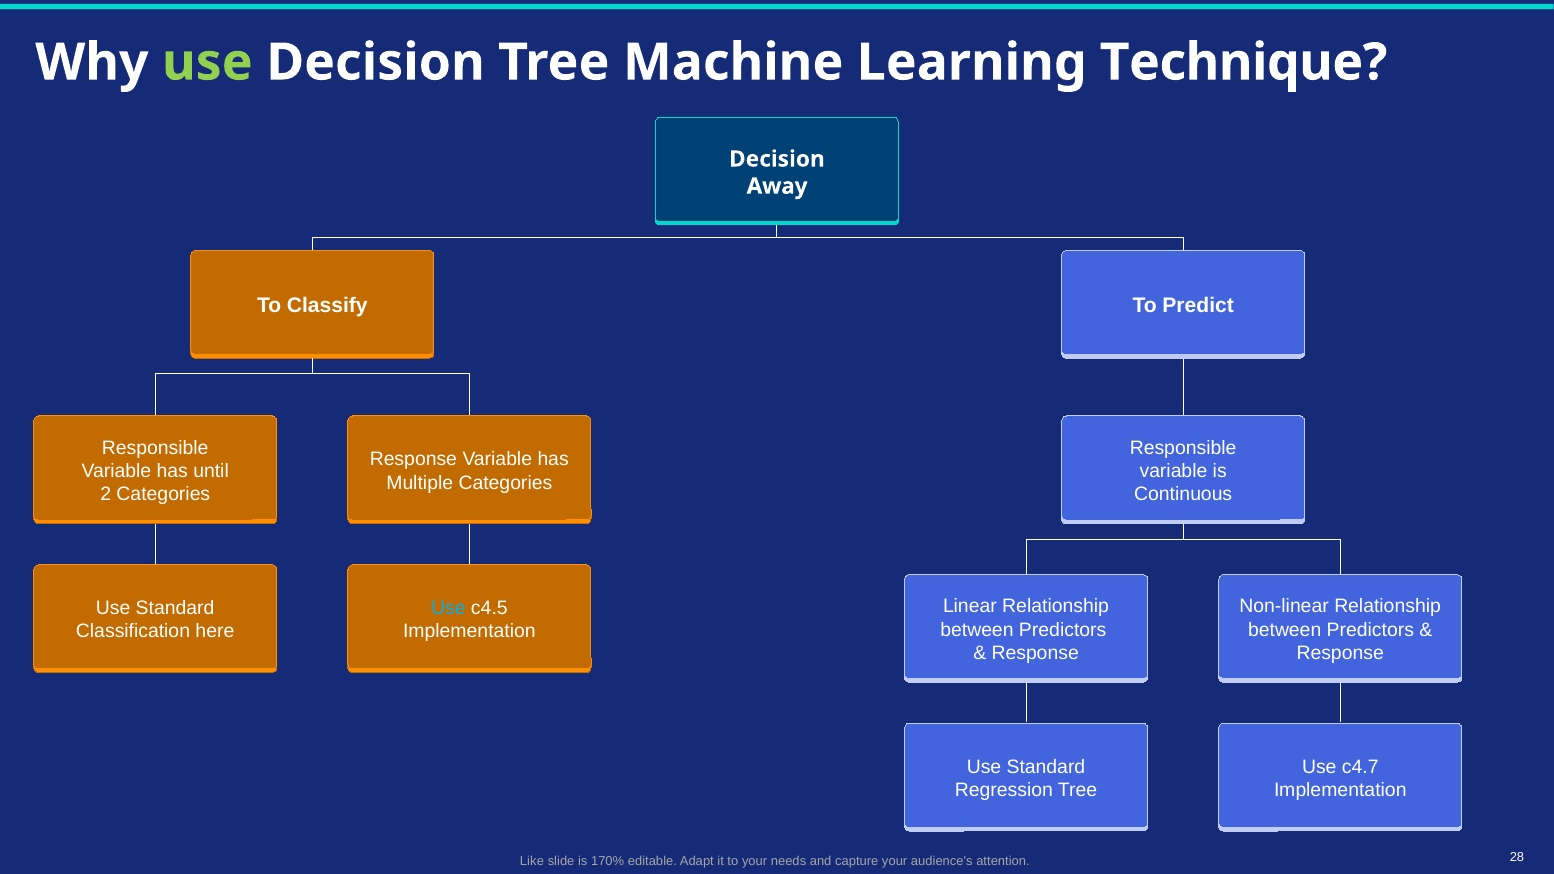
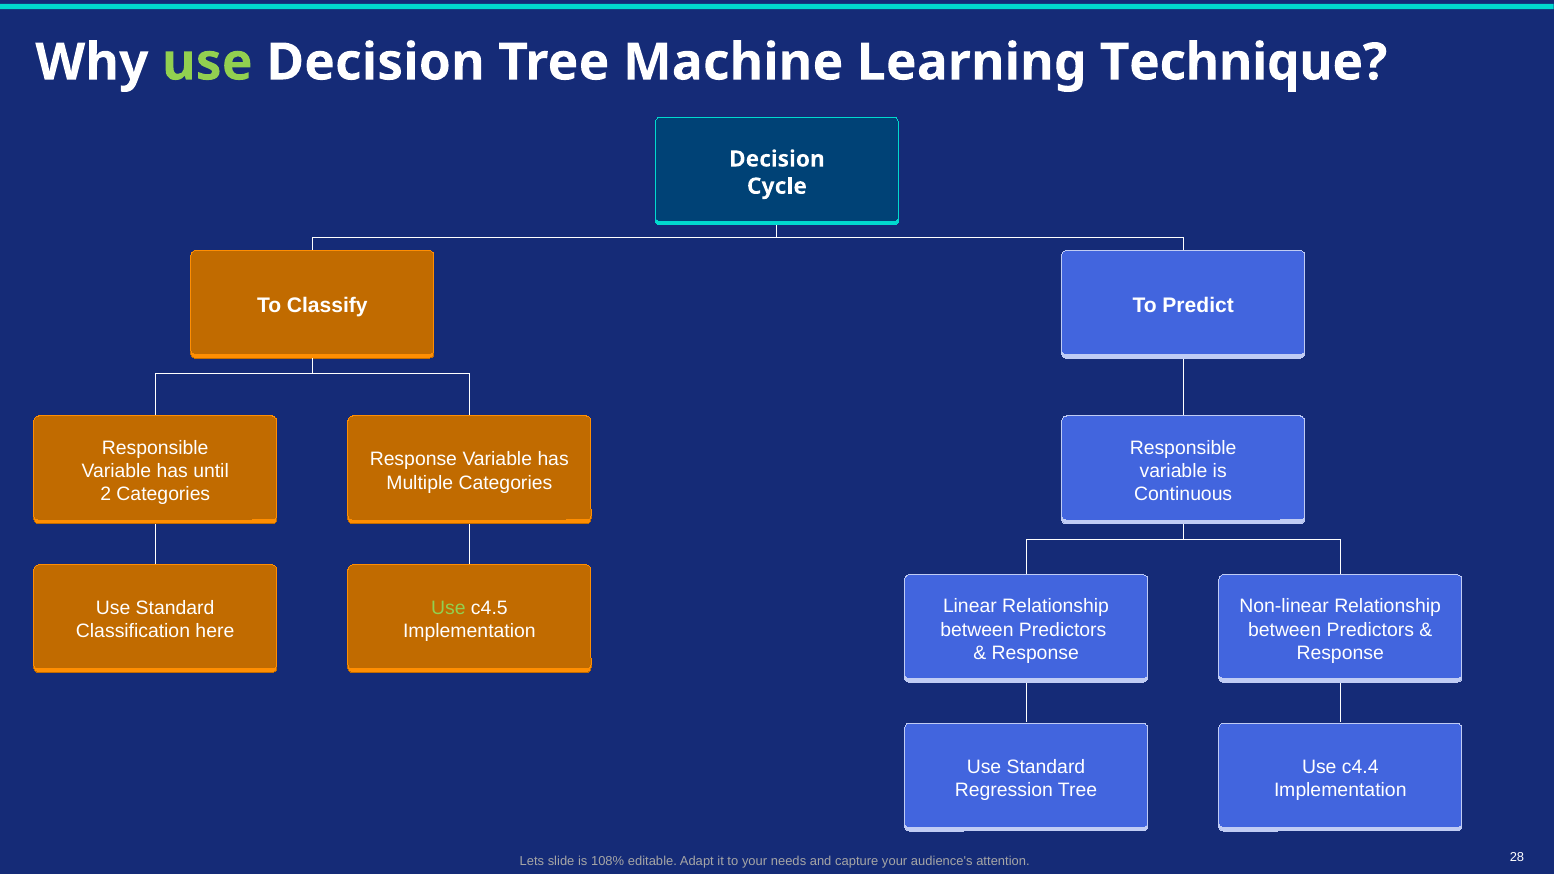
Away: Away -> Cycle
Use at (448, 608) colour: light blue -> light green
c4.7: c4.7 -> c4.4
Like: Like -> Lets
170%: 170% -> 108%
